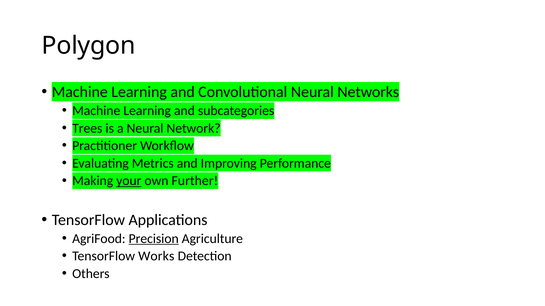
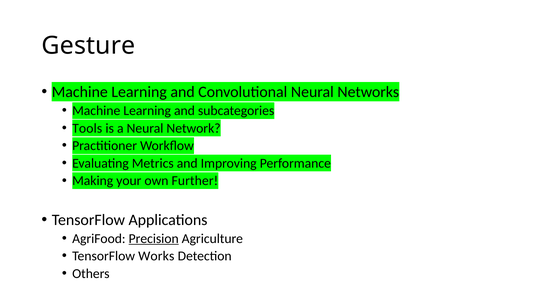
Polygon: Polygon -> Gesture
Trees: Trees -> Tools
your underline: present -> none
